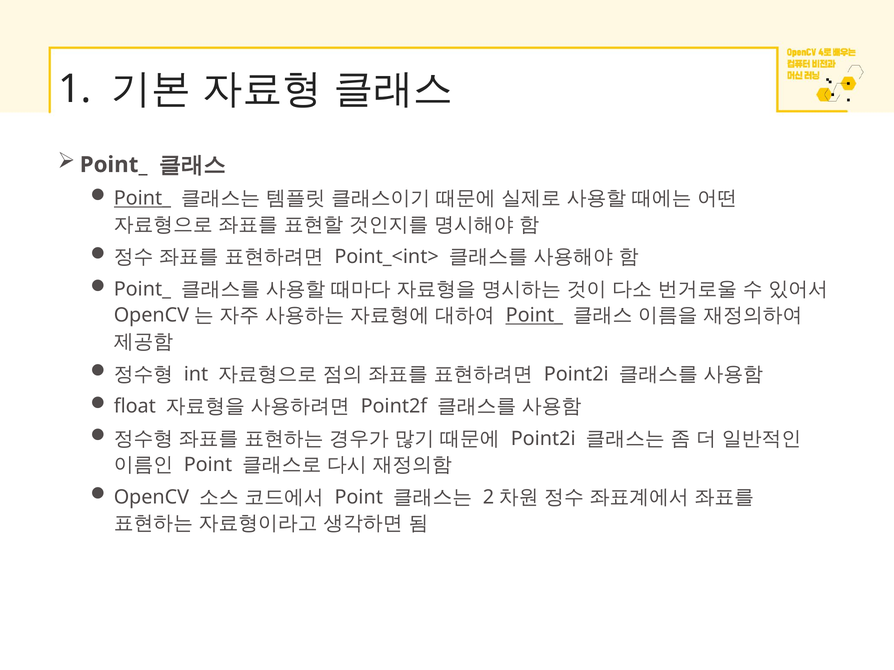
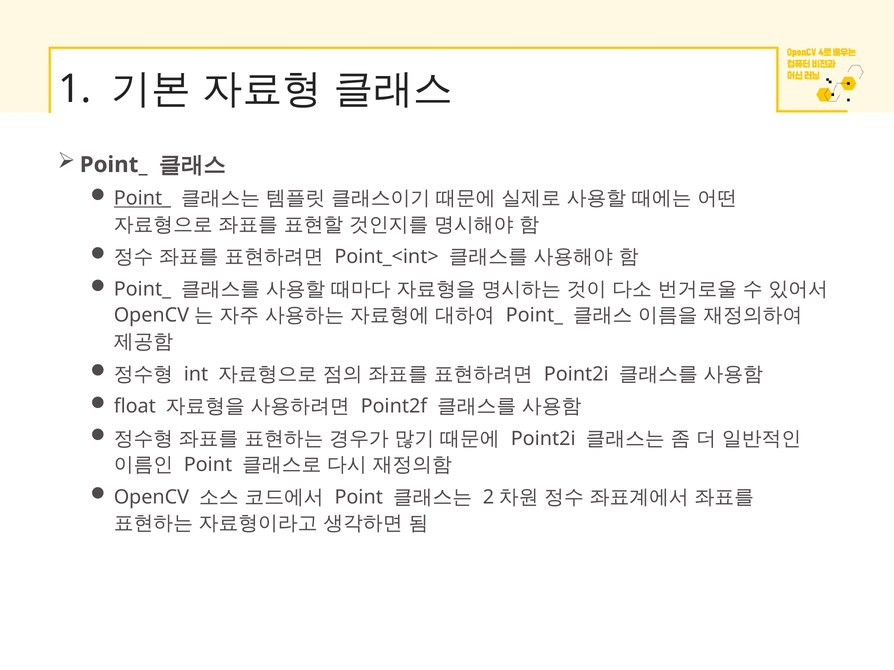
Point_ at (534, 316) underline: present -> none
